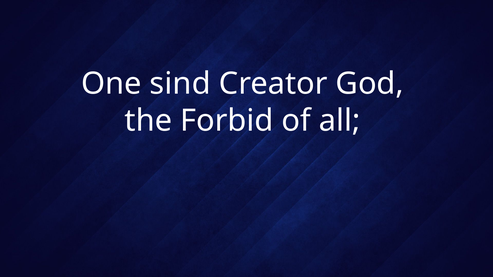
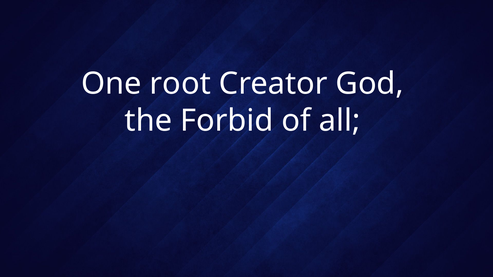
sind: sind -> root
